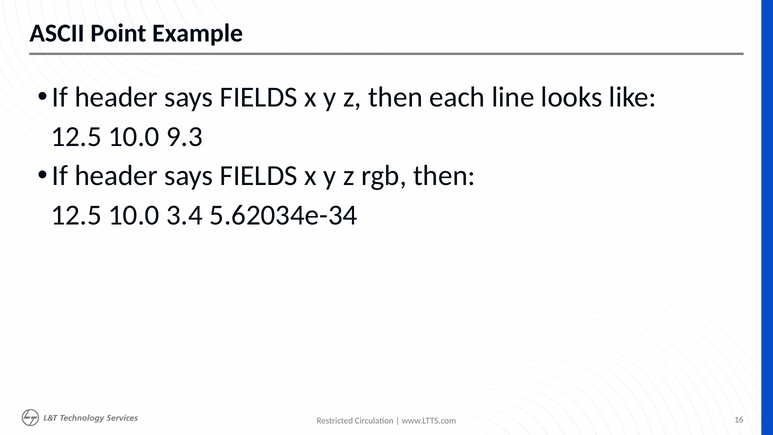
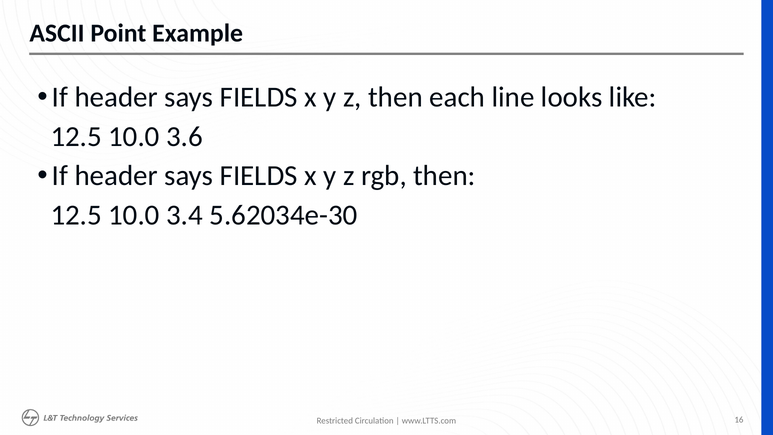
9.3: 9.3 -> 3.6
5.62034e-34: 5.62034e-34 -> 5.62034e-30
